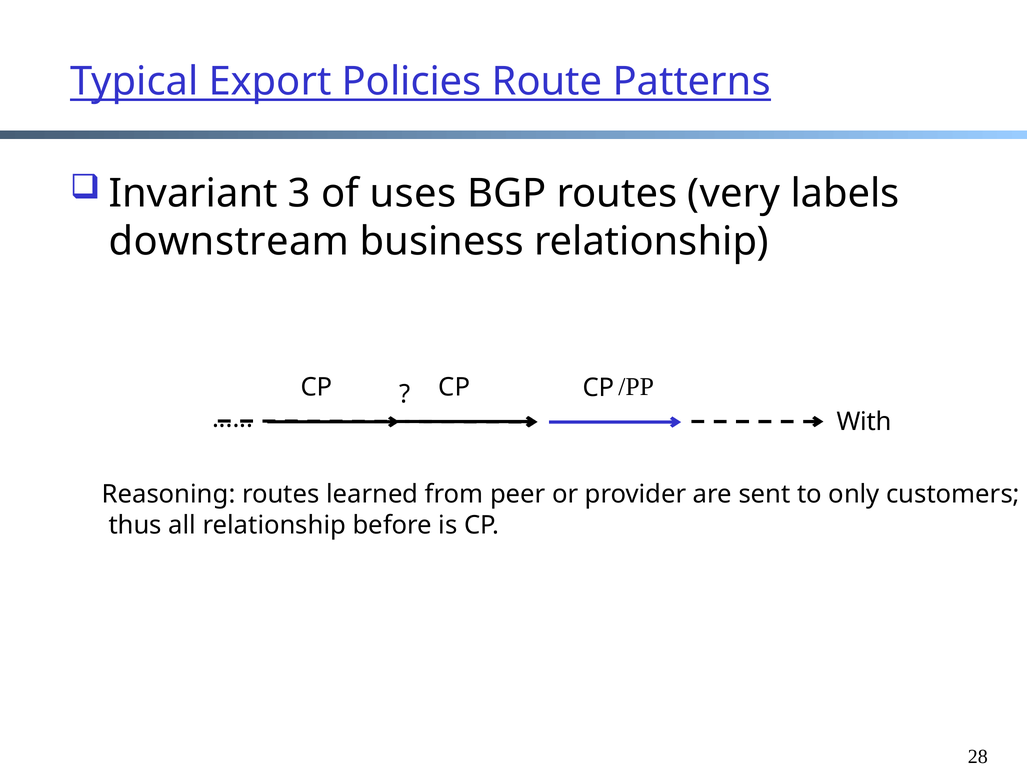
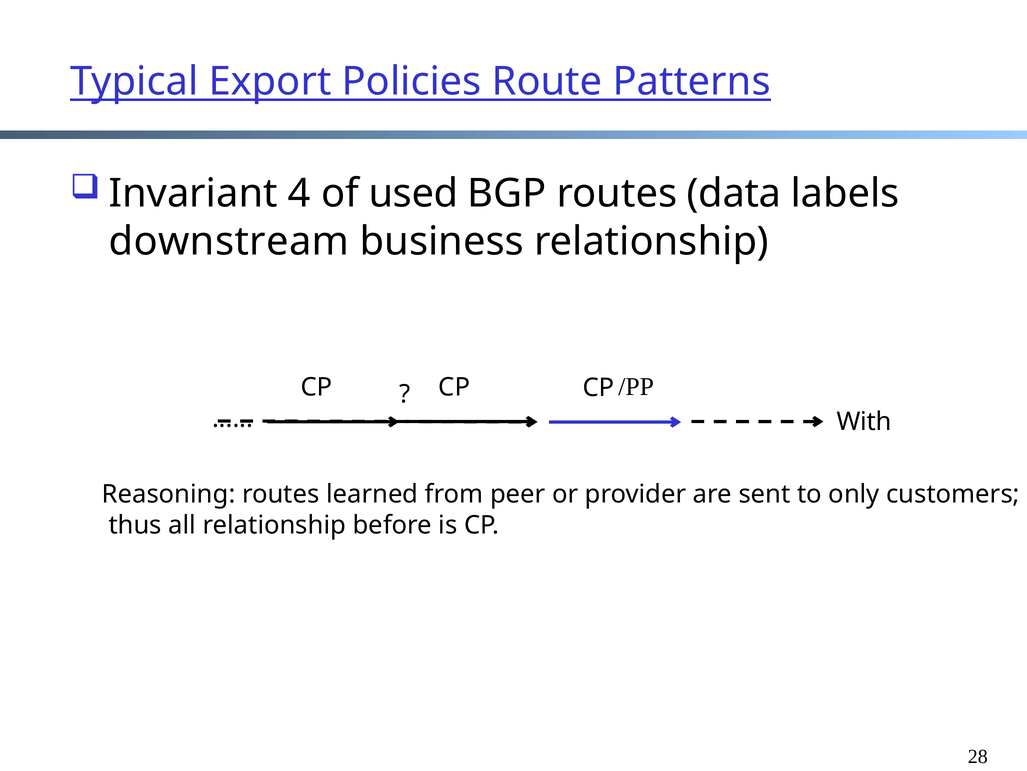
3: 3 -> 4
uses: uses -> used
very: very -> data
